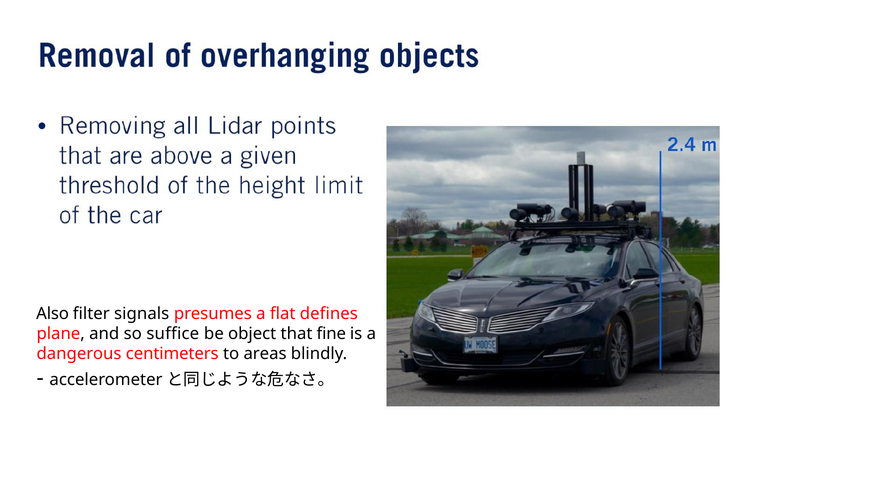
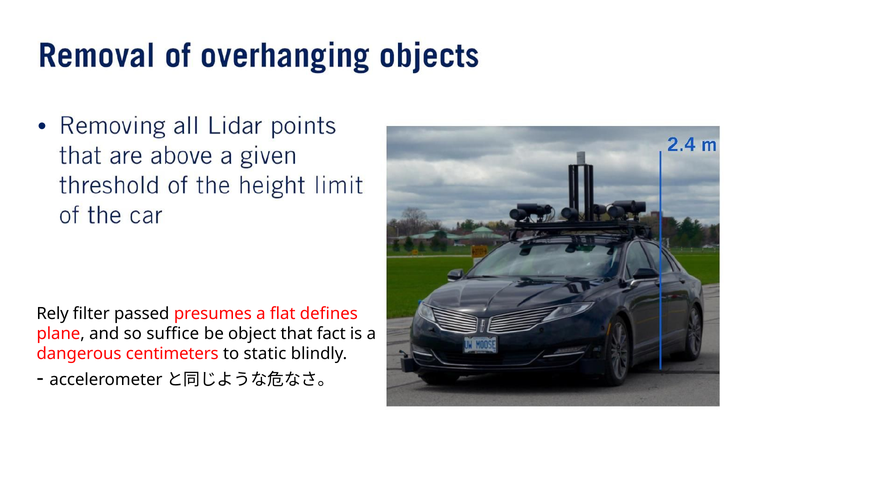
Also: Also -> Rely
signals: signals -> passed
fine: fine -> fact
areas: areas -> static
